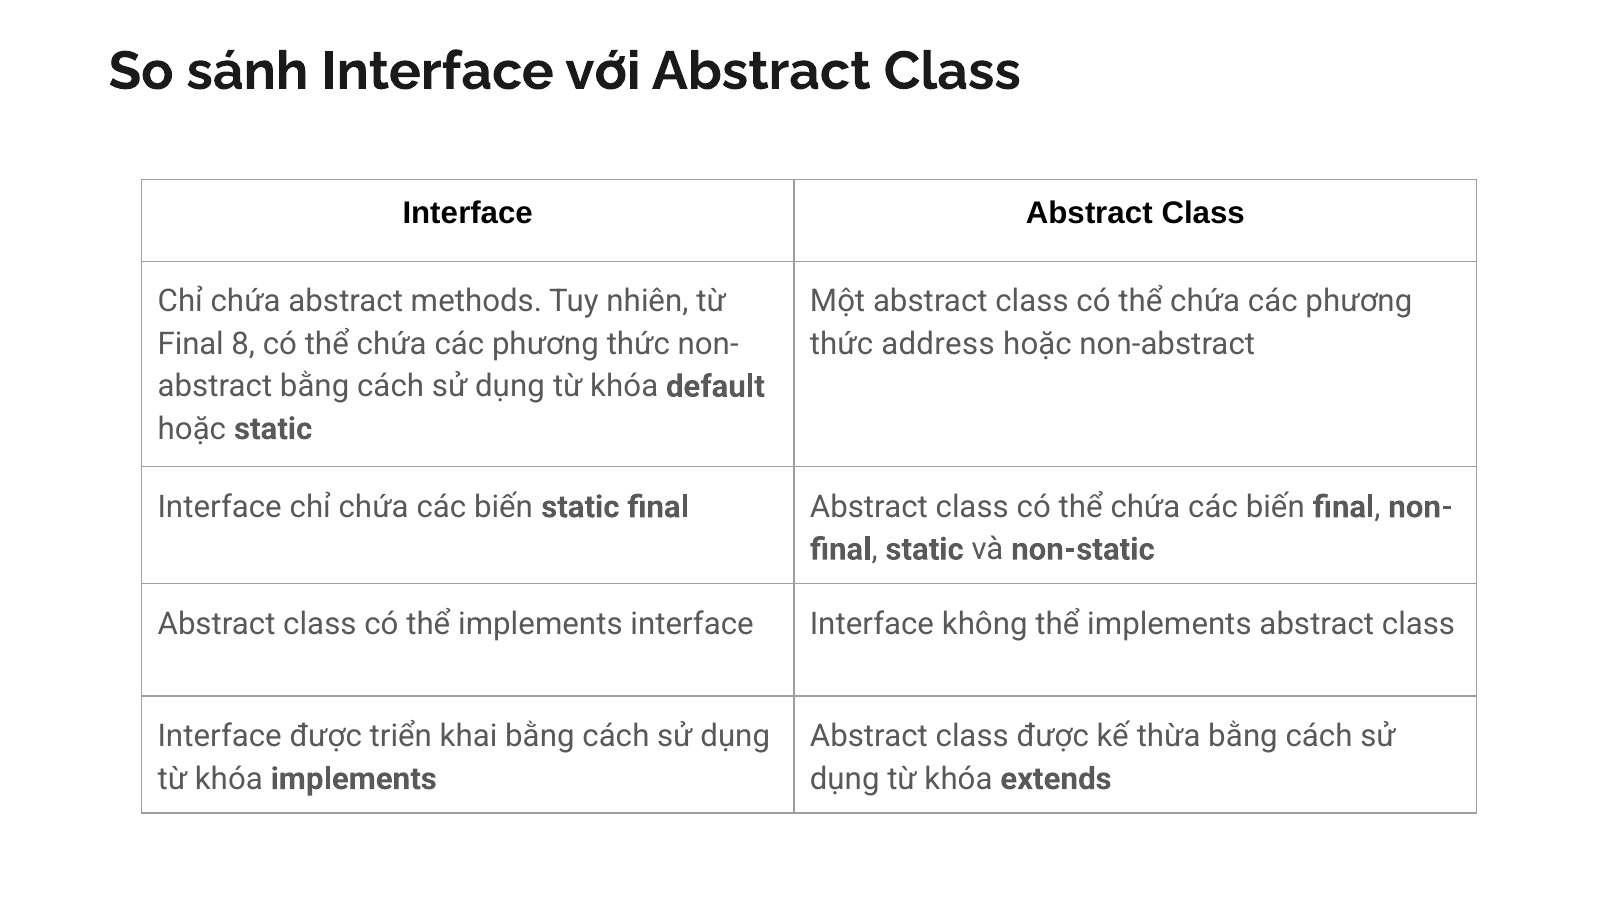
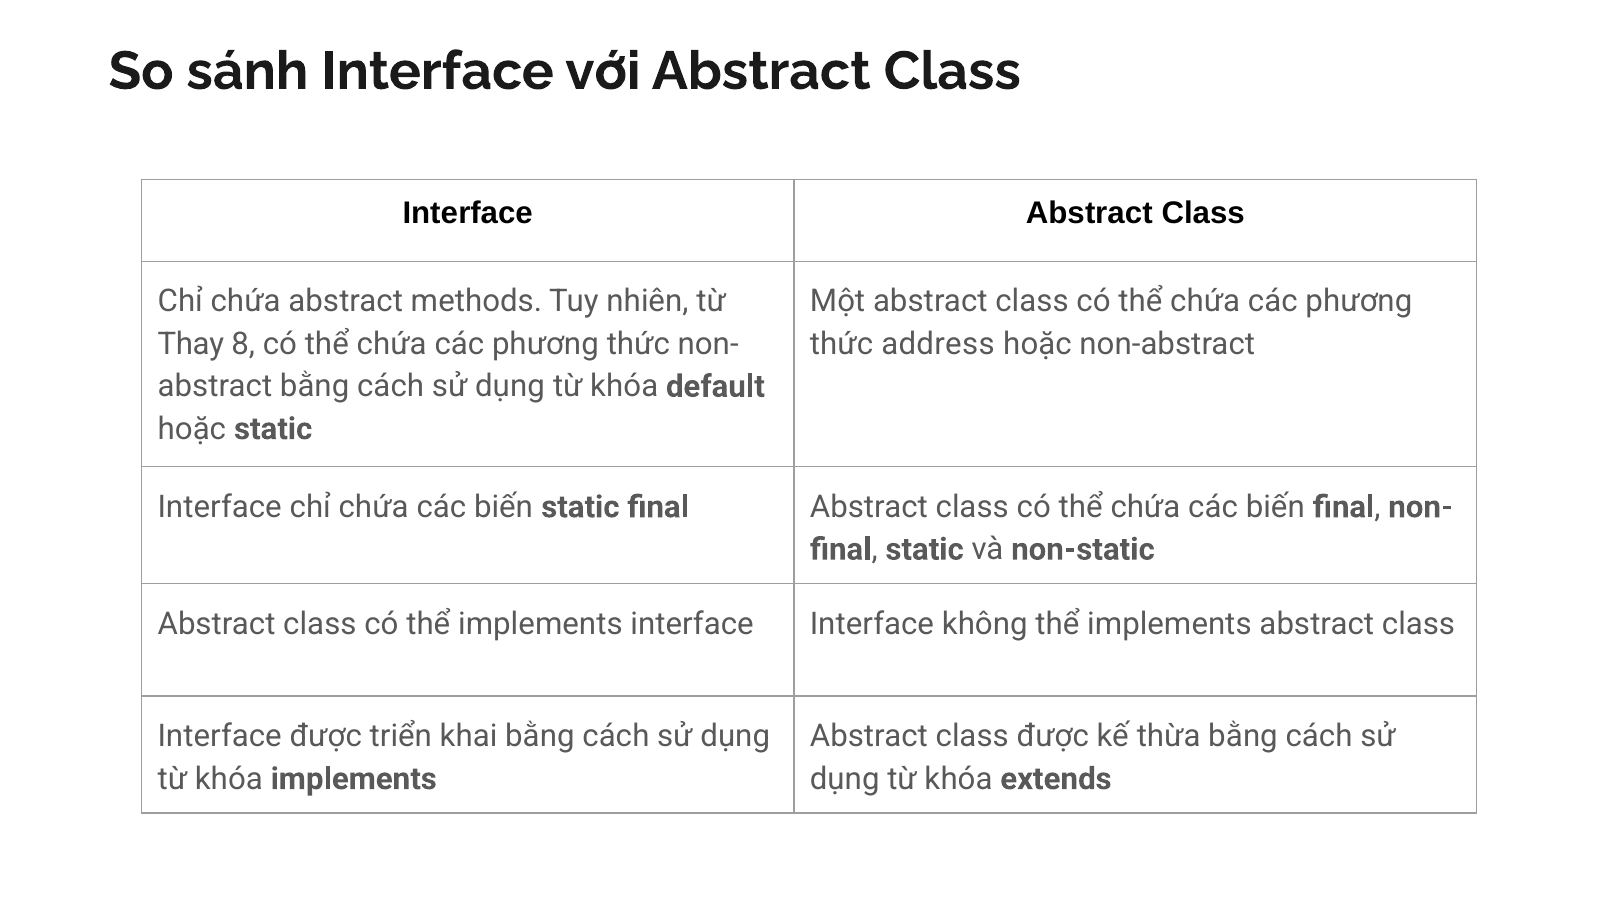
Final at (191, 344): Final -> Thay
